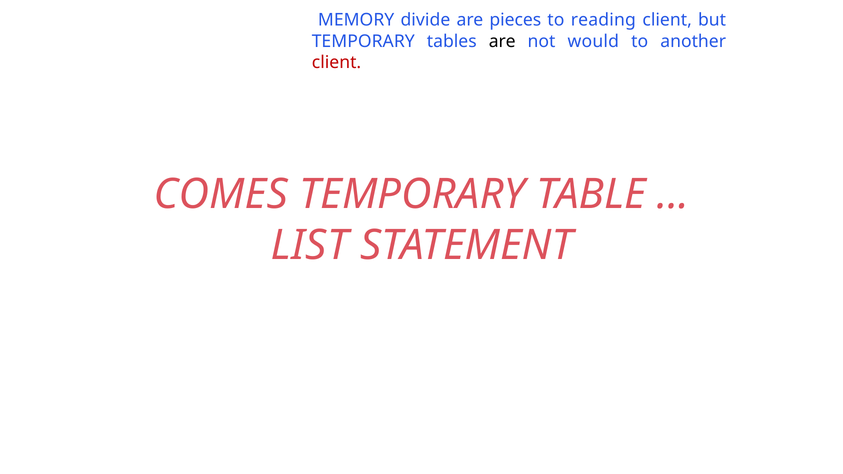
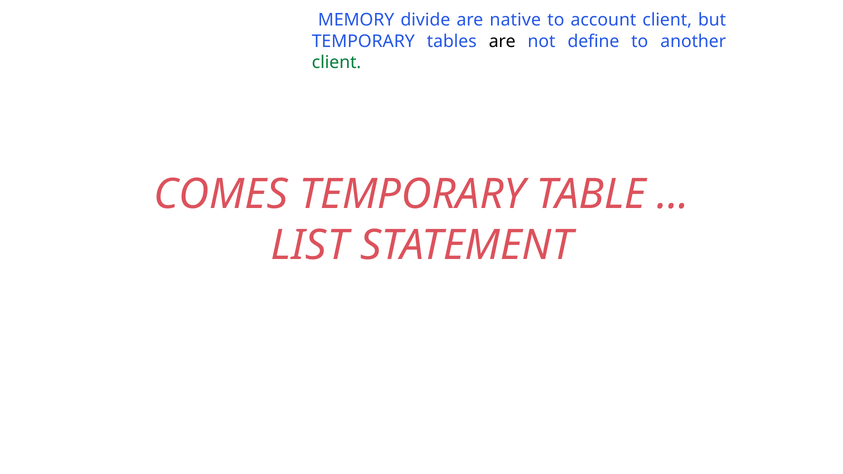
pieces: pieces -> native
reading: reading -> account
would: would -> define
client at (337, 62) colour: red -> green
